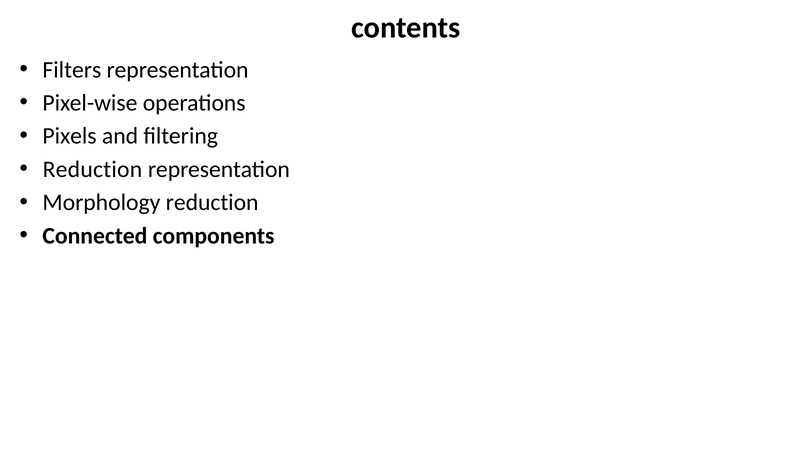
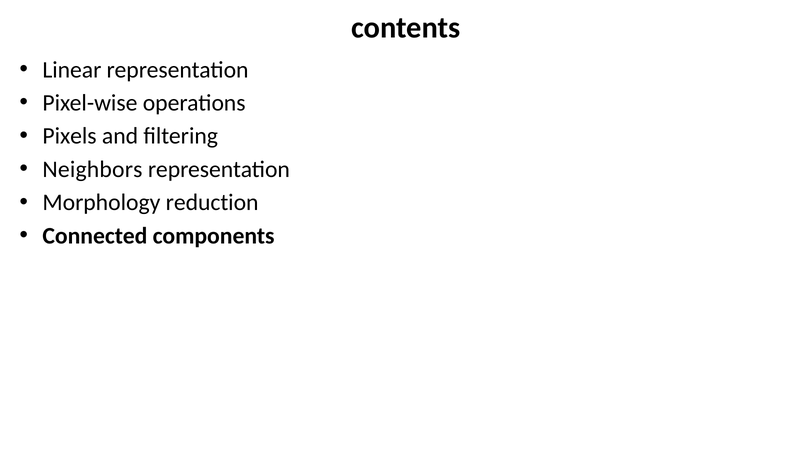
Filters: Filters -> Linear
Reduction at (92, 169): Reduction -> Neighbors
